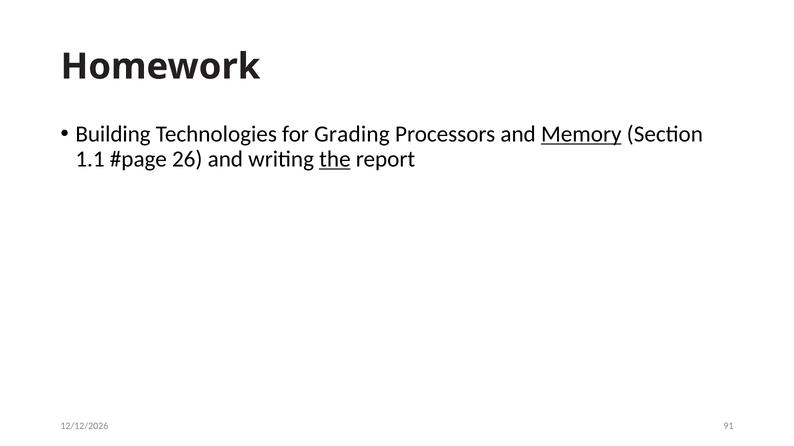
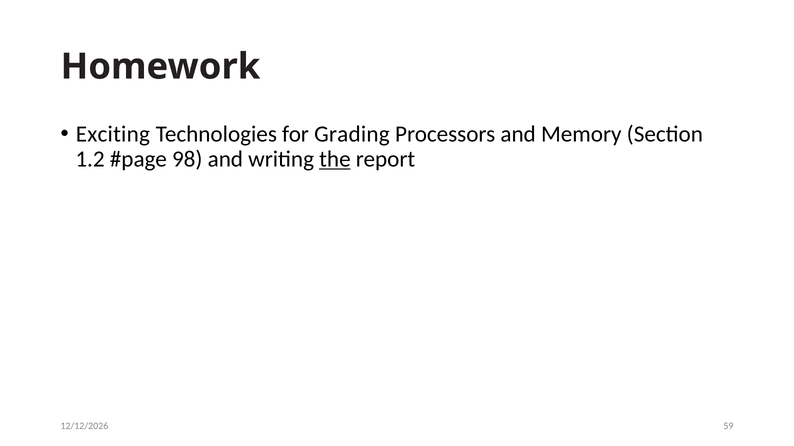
Building: Building -> Exciting
Memory underline: present -> none
1.1: 1.1 -> 1.2
26: 26 -> 98
91: 91 -> 59
